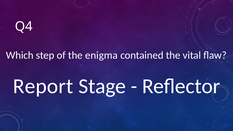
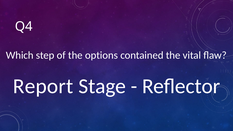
enigma: enigma -> options
